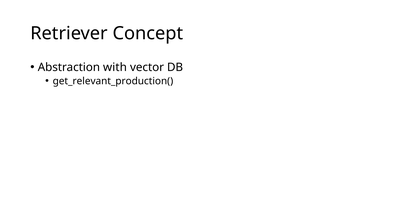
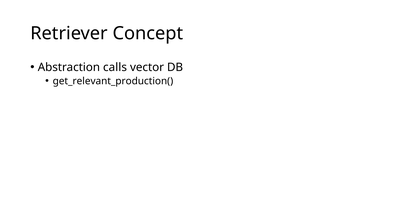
with: with -> calls
